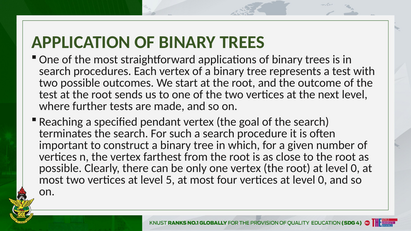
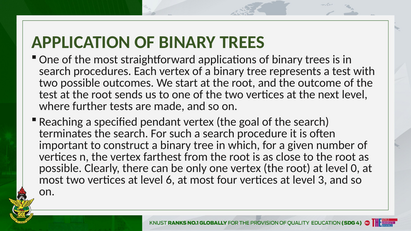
5: 5 -> 6
vertices at level 0: 0 -> 3
